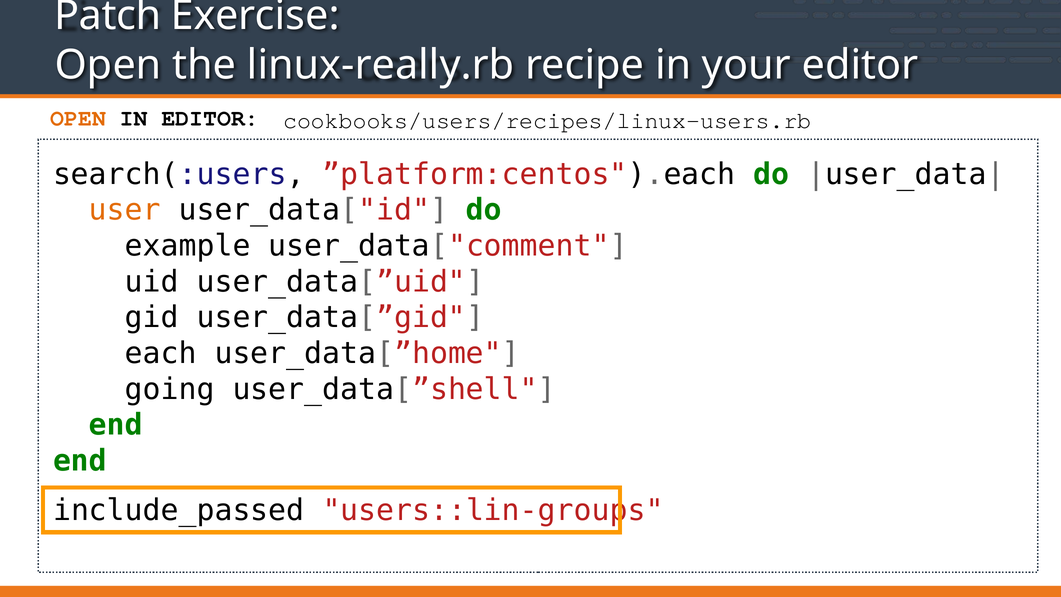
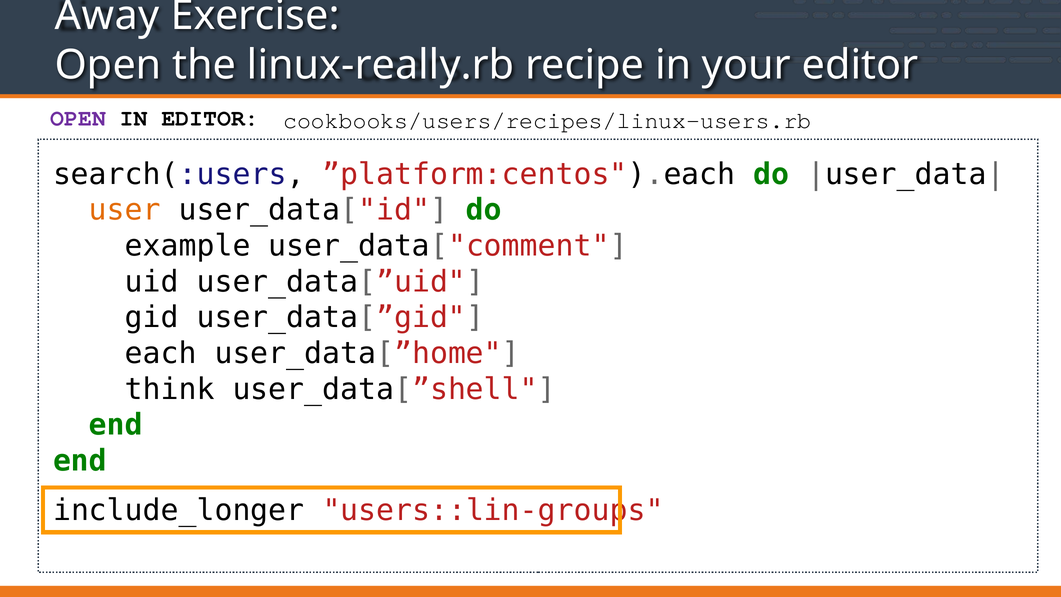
Patch: Patch -> Away
OPEN at (78, 118) colour: orange -> purple
going: going -> think
include_passed: include_passed -> include_longer
